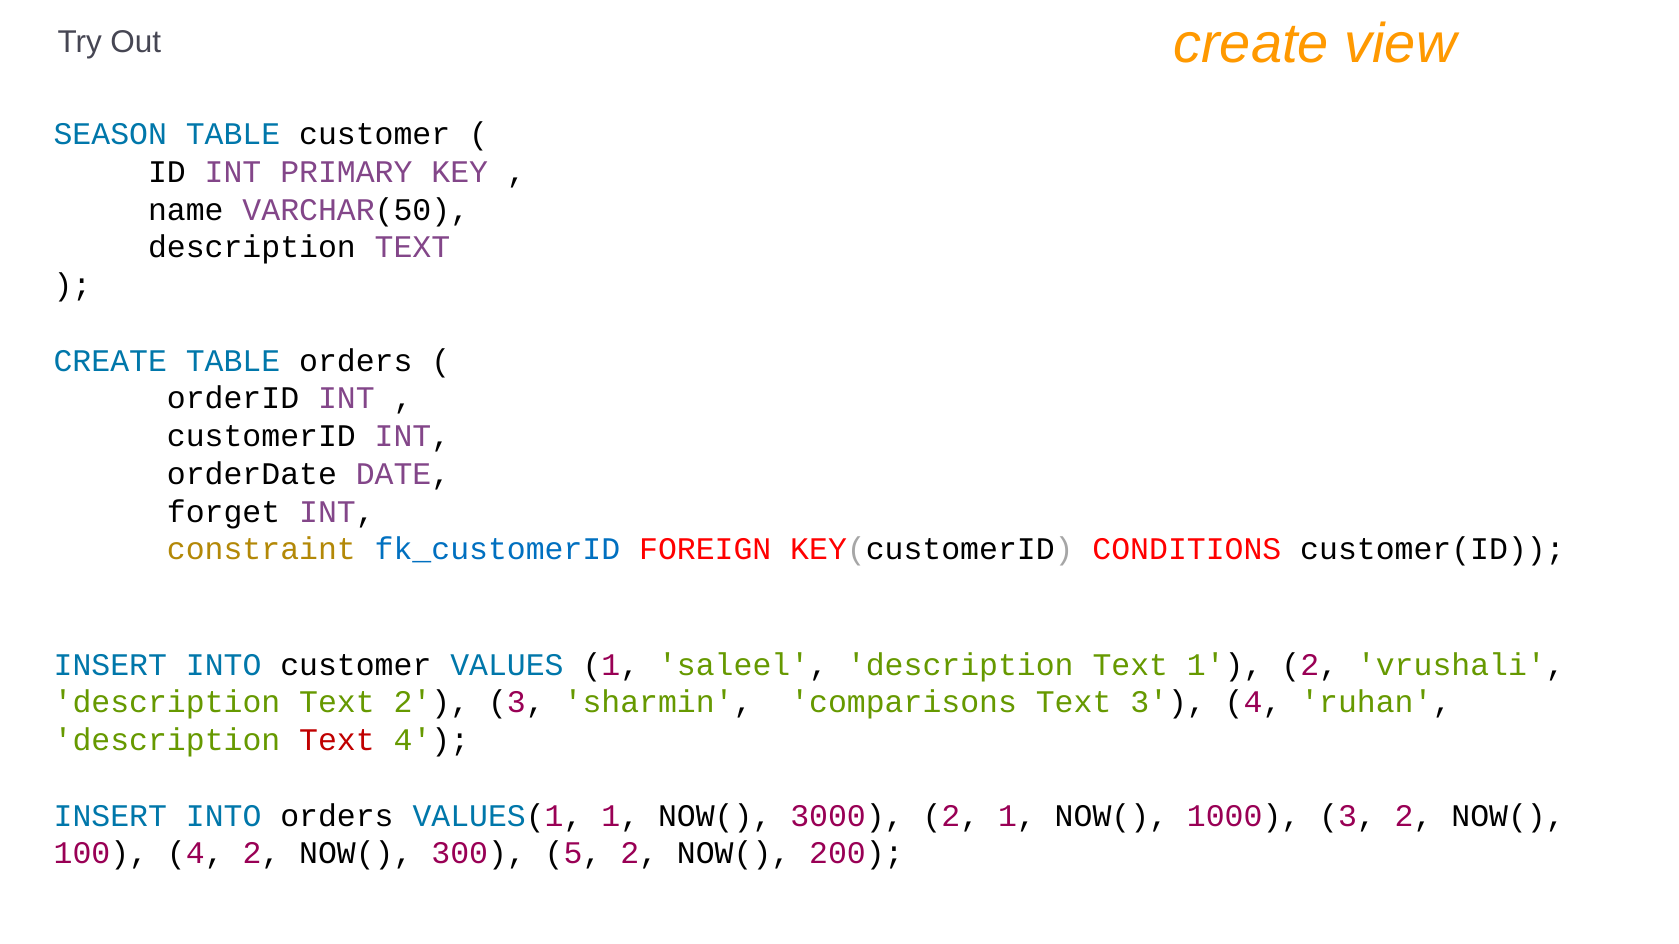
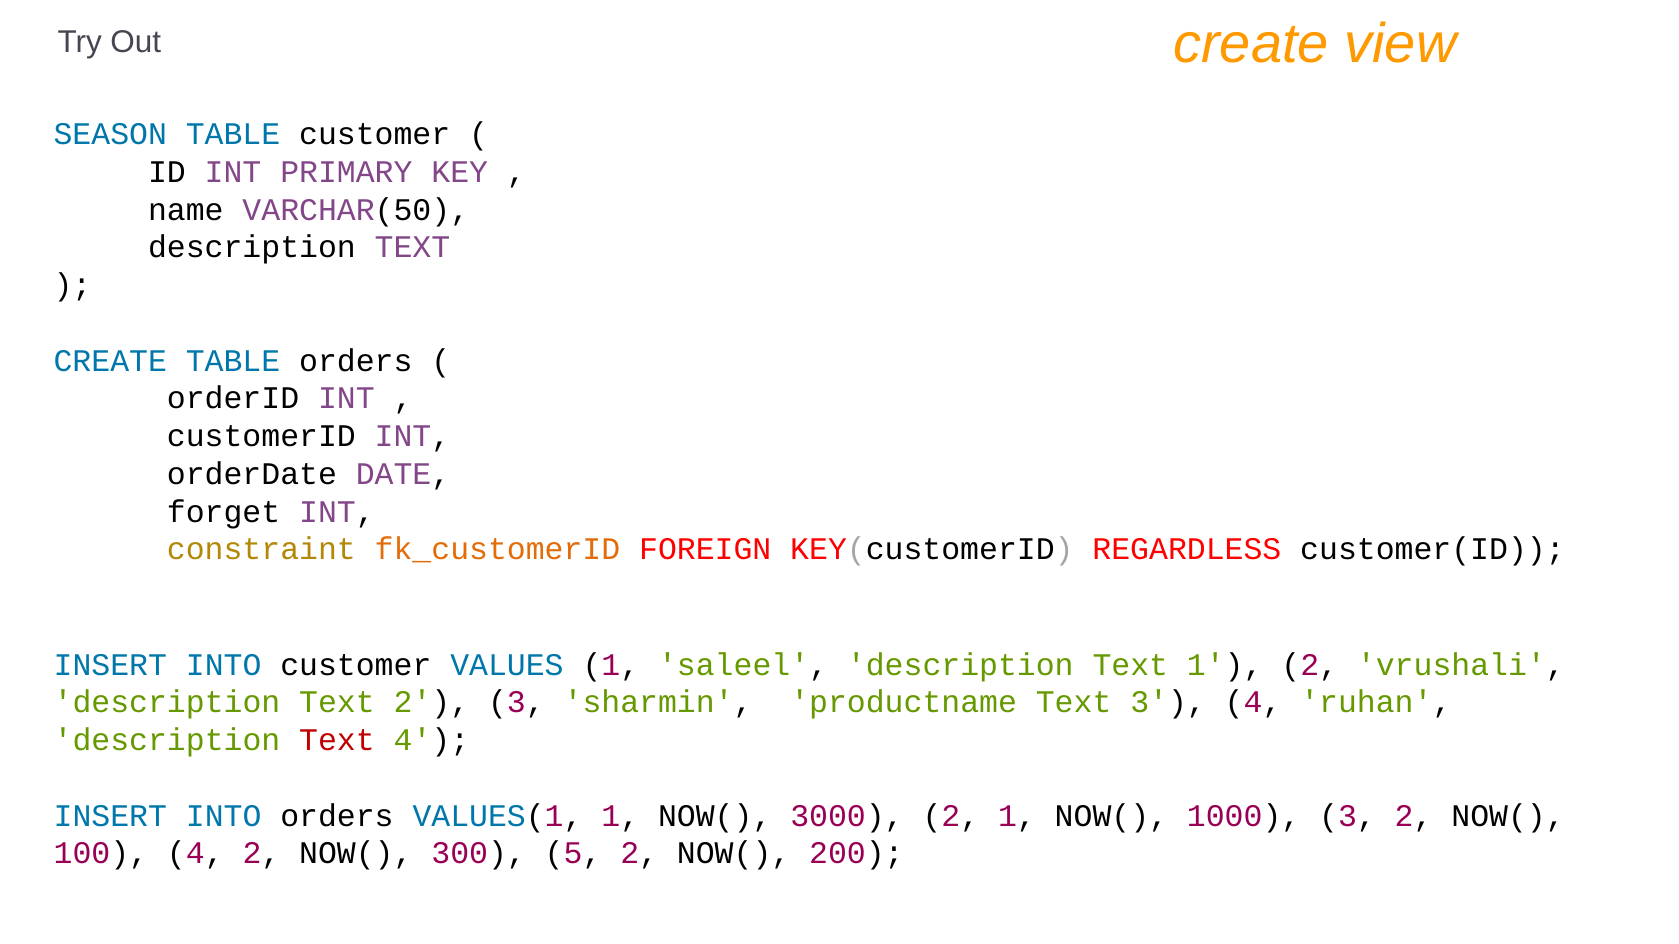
fk_customerID colour: blue -> orange
CONDITIONS: CONDITIONS -> REGARDLESS
comparisons: comparisons -> productname
